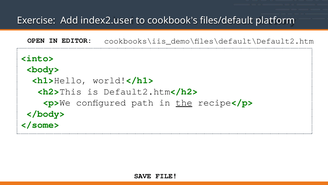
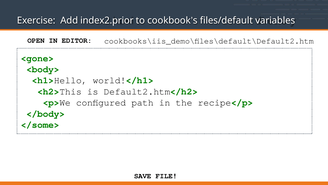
index2.user: index2.user -> index2.prior
platform: platform -> variables
<into>: <into> -> <gone>
the underline: present -> none
